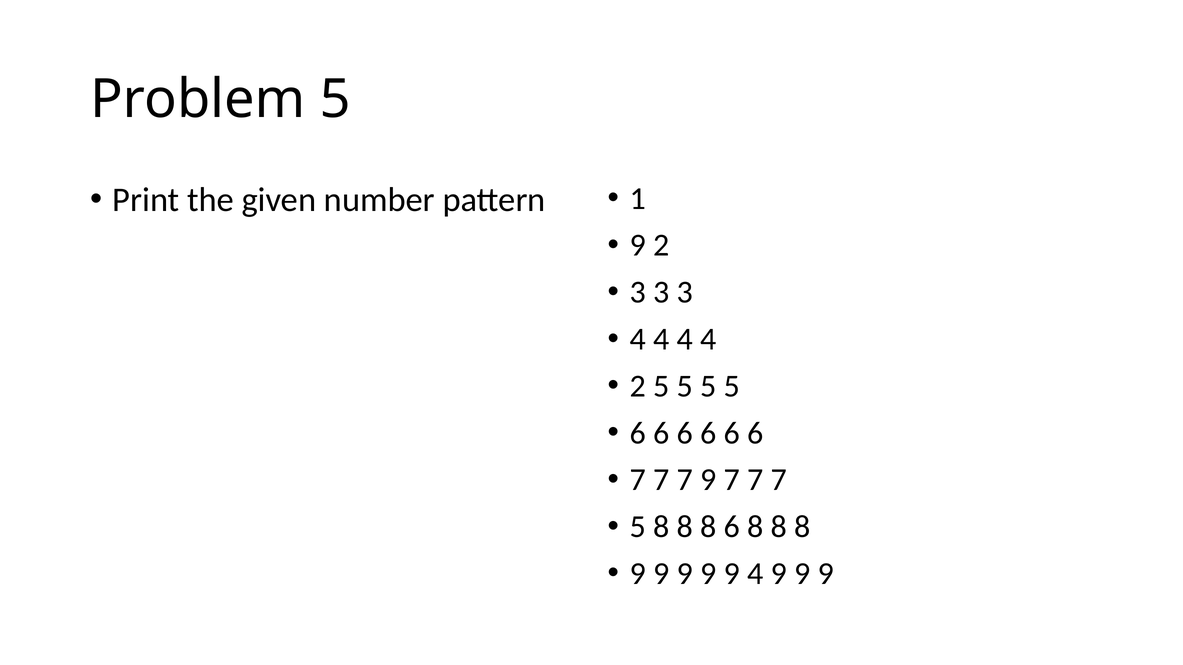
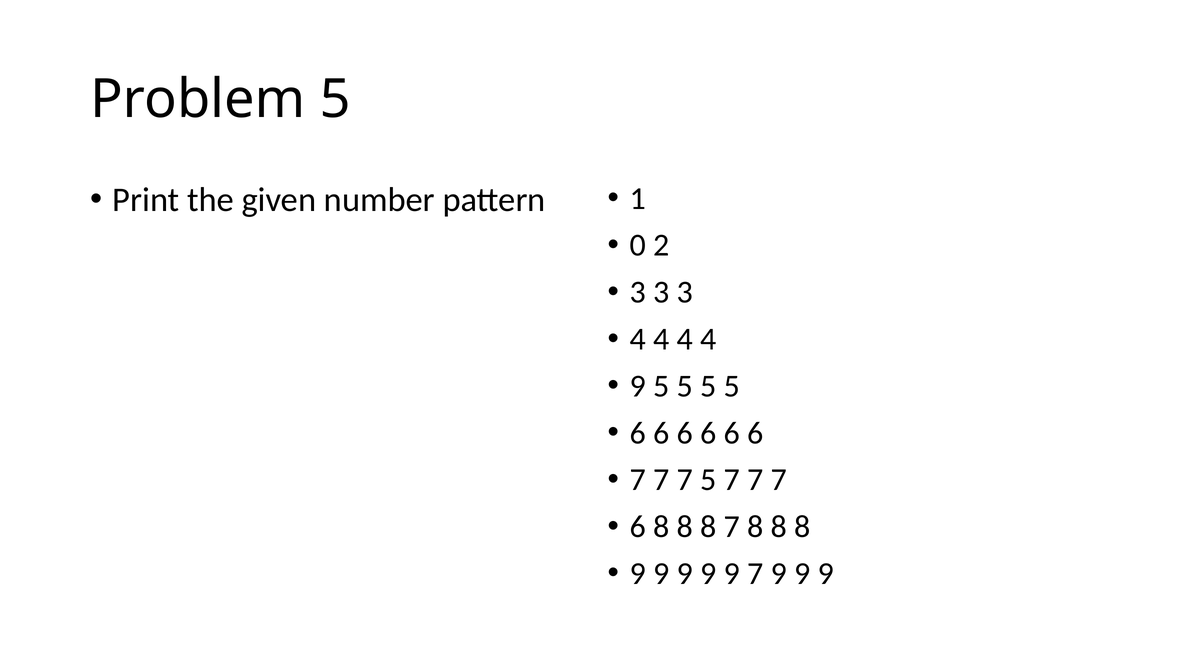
9 at (638, 246): 9 -> 0
2 at (638, 386): 2 -> 9
7 9: 9 -> 5
5 at (638, 527): 5 -> 6
8 6: 6 -> 7
9 4: 4 -> 7
